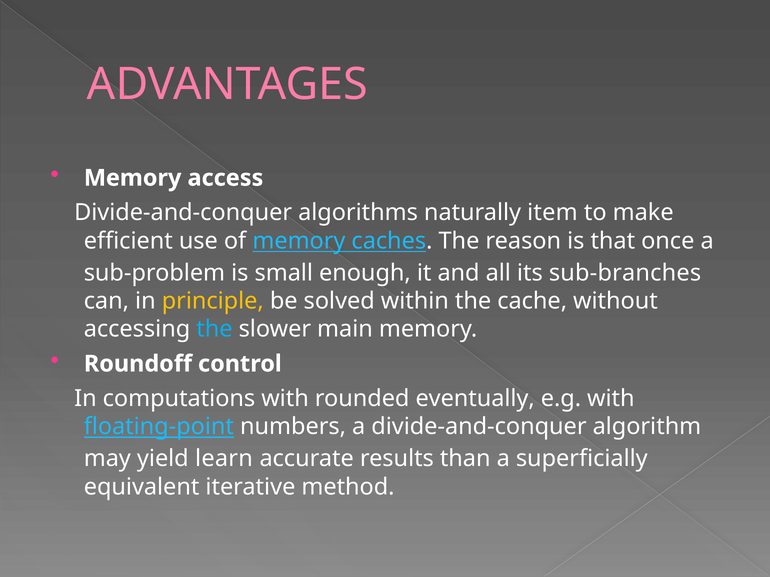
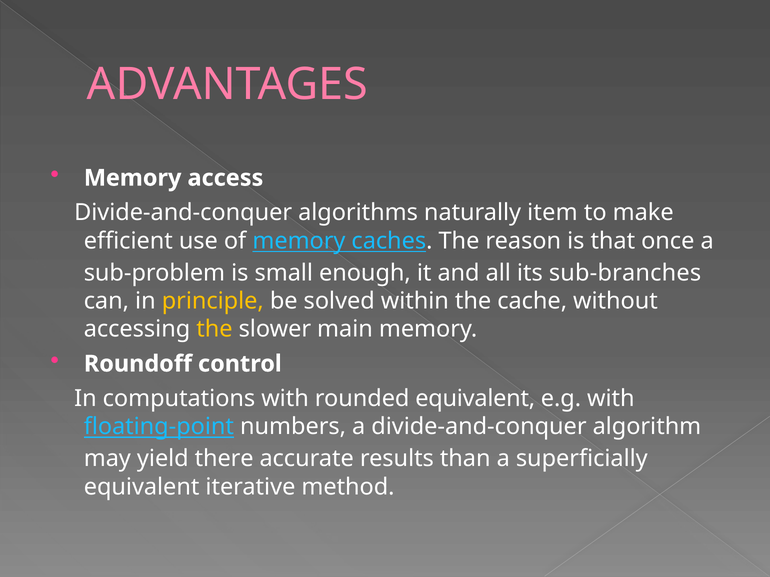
the at (214, 329) colour: light blue -> yellow
rounded eventually: eventually -> equivalent
learn: learn -> there
